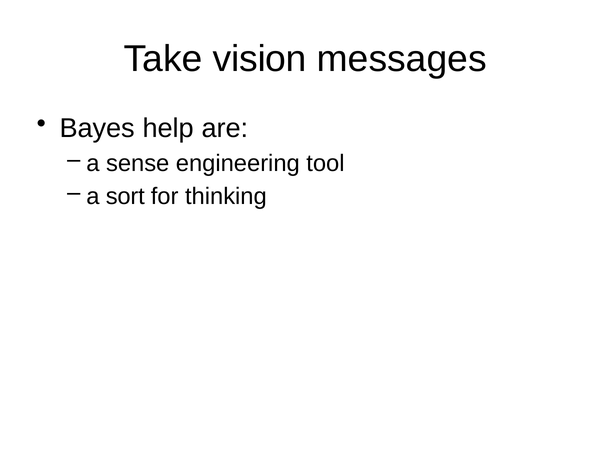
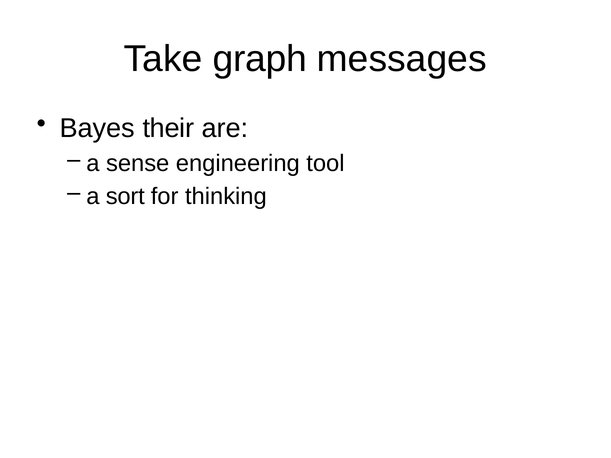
vision: vision -> graph
help: help -> their
